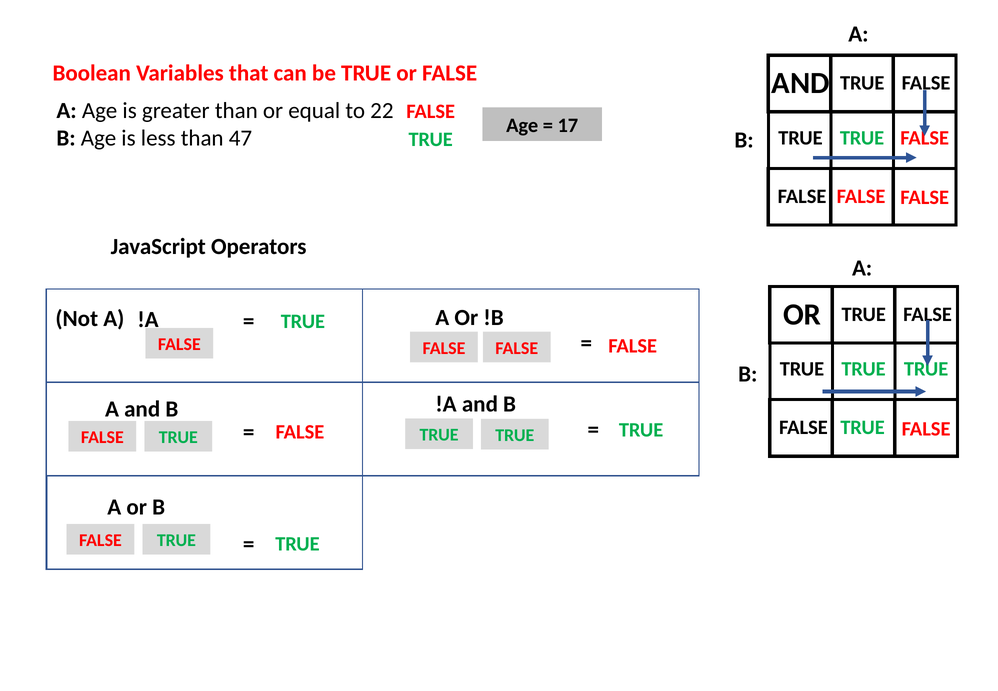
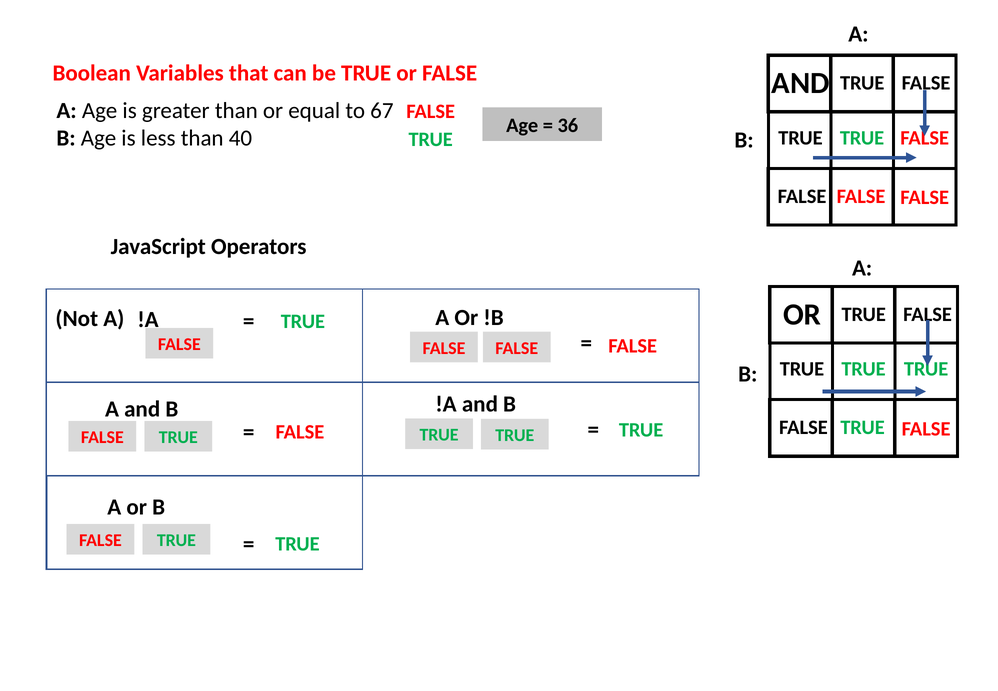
22: 22 -> 67
17: 17 -> 36
47: 47 -> 40
